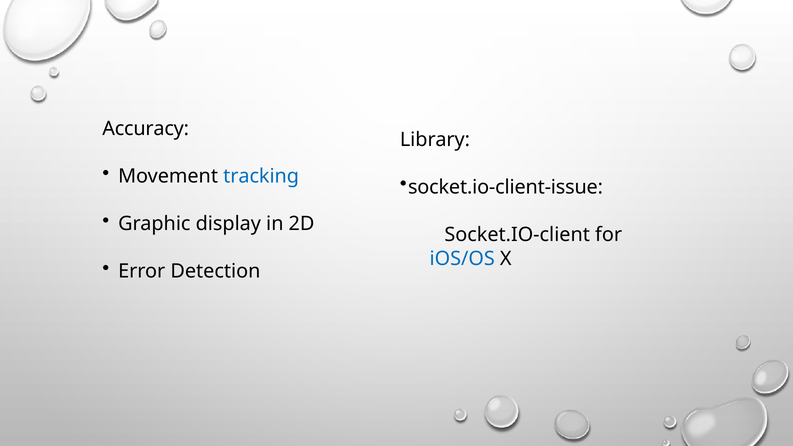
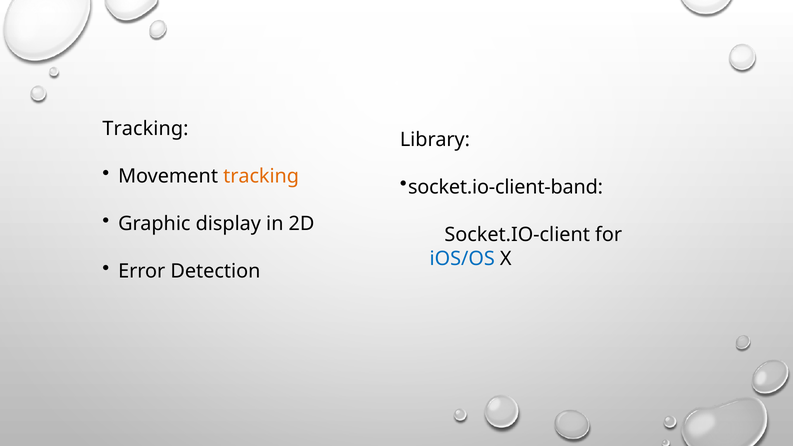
Accuracy at (146, 129): Accuracy -> Tracking
tracking at (261, 176) colour: blue -> orange
socket.io-client-issue: socket.io-client-issue -> socket.io-client-band
